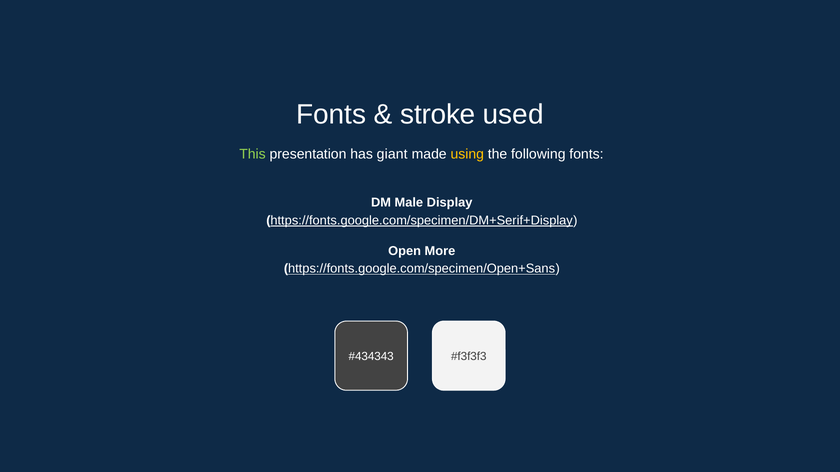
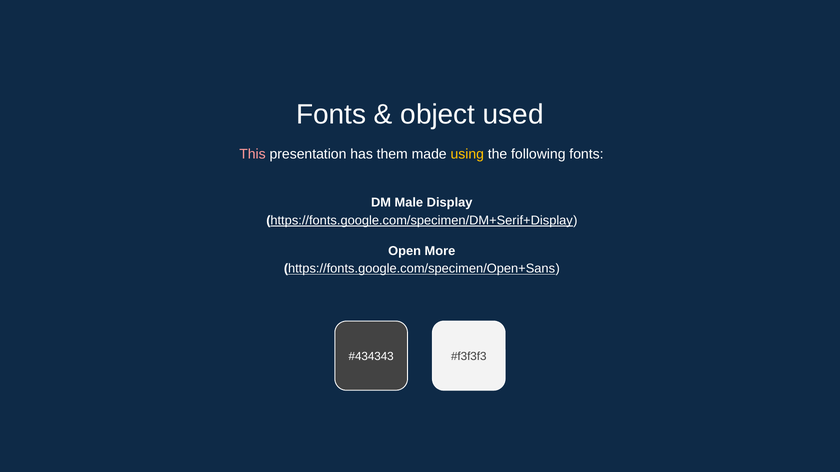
stroke: stroke -> object
This colour: light green -> pink
giant: giant -> them
